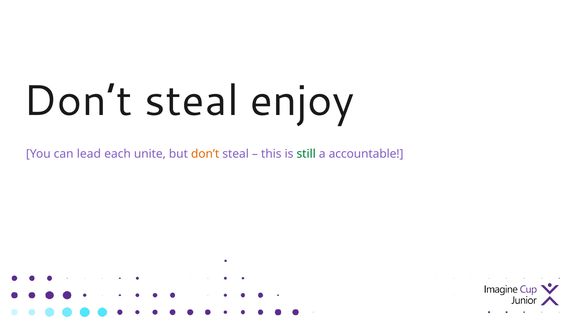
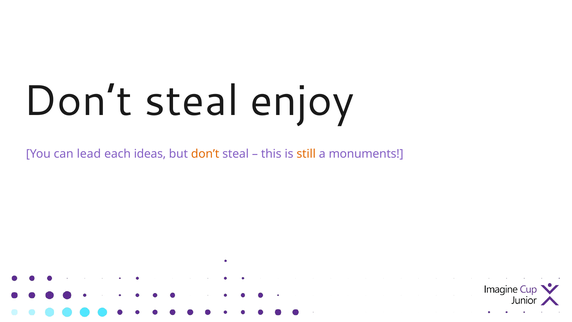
unite: unite -> ideas
still colour: green -> orange
accountable: accountable -> monuments
